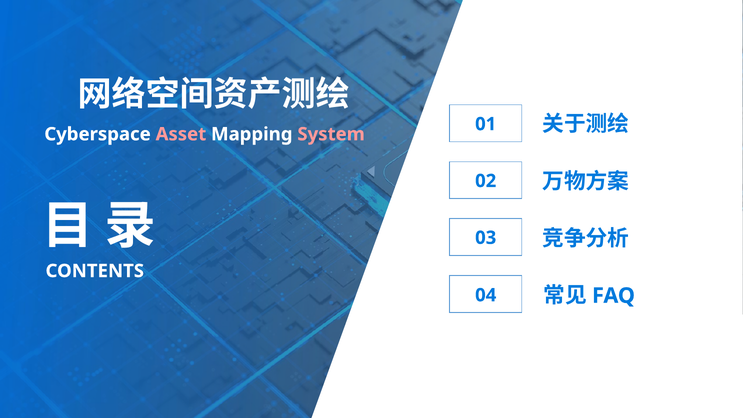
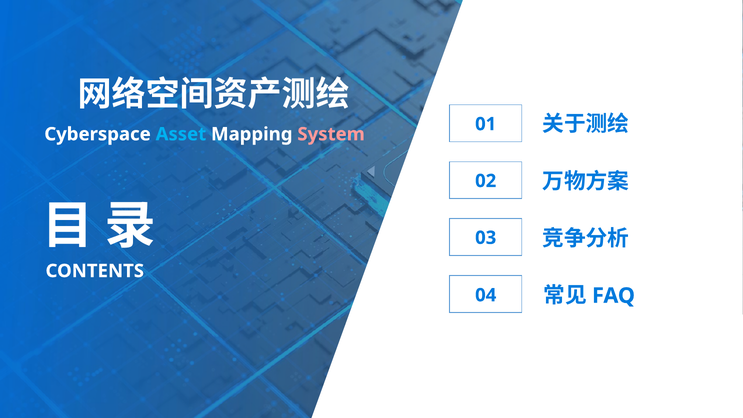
Asset colour: pink -> light blue
